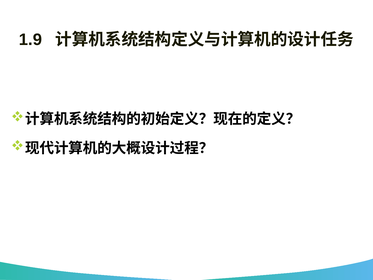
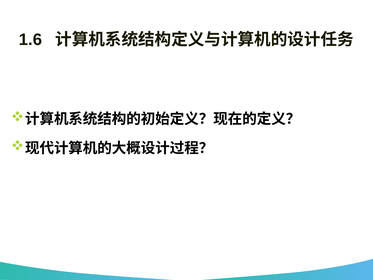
1.9: 1.9 -> 1.6
